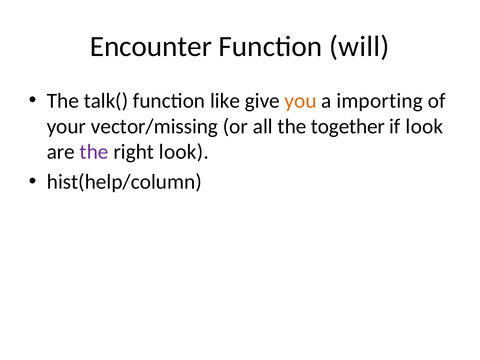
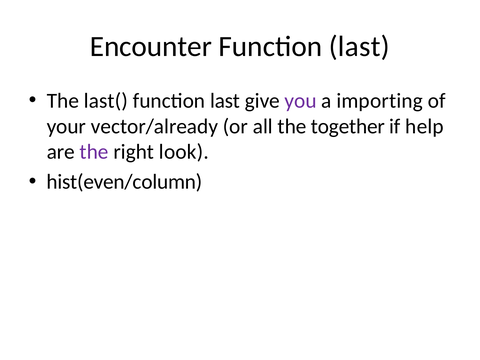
will at (359, 46): will -> last
talk(: talk( -> last(
like at (225, 101): like -> last
you colour: orange -> purple
vector/missing: vector/missing -> vector/already
if look: look -> help
hist(help/column: hist(help/column -> hist(even/column
